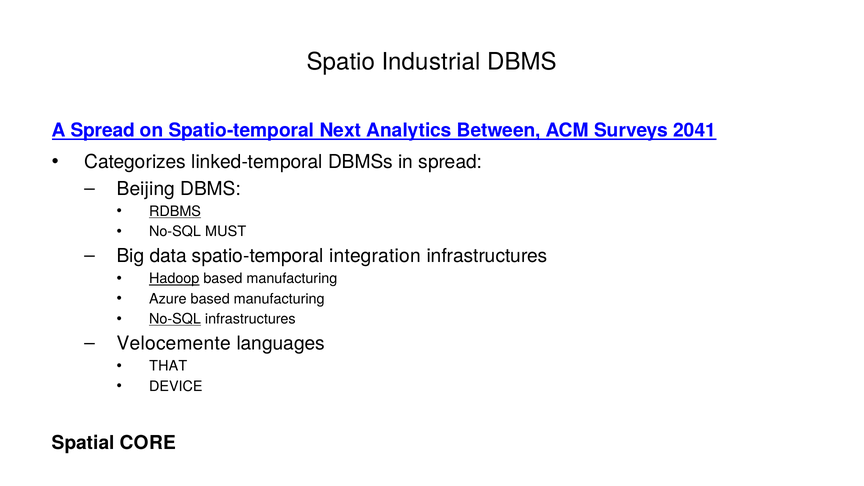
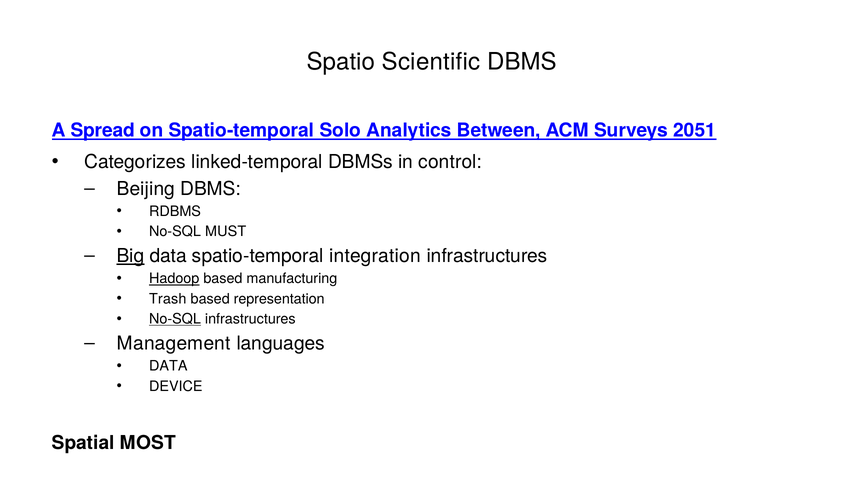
Industrial: Industrial -> Scientific
Next: Next -> Solo
2041: 2041 -> 2051
in spread: spread -> control
RDBMS underline: present -> none
Big underline: none -> present
Azure: Azure -> Trash
manufacturing at (279, 299): manufacturing -> representation
Velocemente: Velocemente -> Management
THAT at (168, 366): THAT -> DATA
CORE: CORE -> MOST
